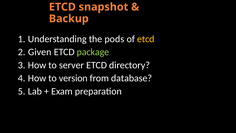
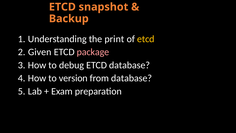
pods: pods -> print
package colour: light green -> pink
server: server -> debug
ETCD directory: directory -> database
